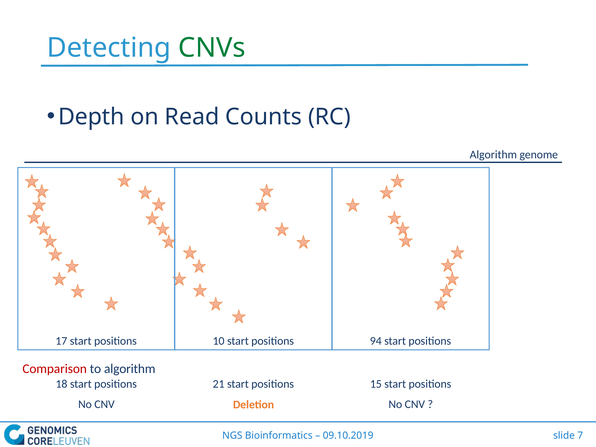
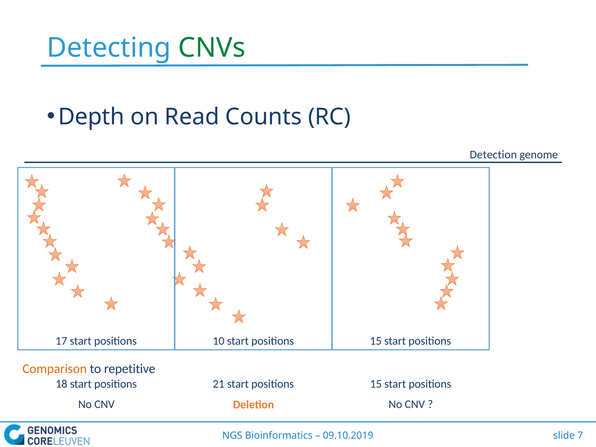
Algorithm at (493, 154): Algorithm -> Detection
17 start positions 94: 94 -> 15
Comparison colour: red -> orange
to algorithm: algorithm -> repetitive
